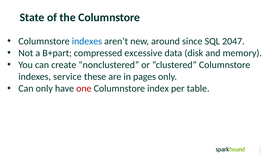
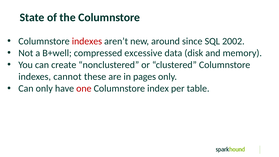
indexes at (87, 41) colour: blue -> red
2047: 2047 -> 2002
B+part: B+part -> B+well
service: service -> cannot
